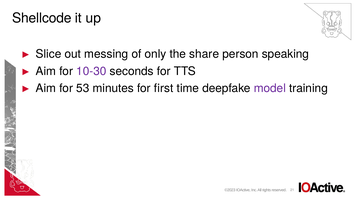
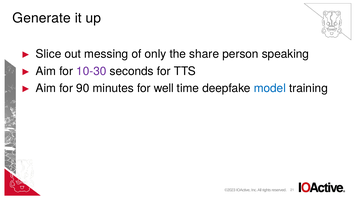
Shellcode: Shellcode -> Generate
53: 53 -> 90
first: first -> well
model colour: purple -> blue
